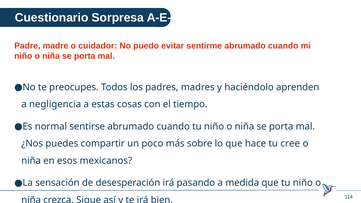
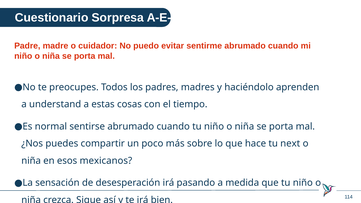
negligencia: negligencia -> understand
cree: cree -> next
